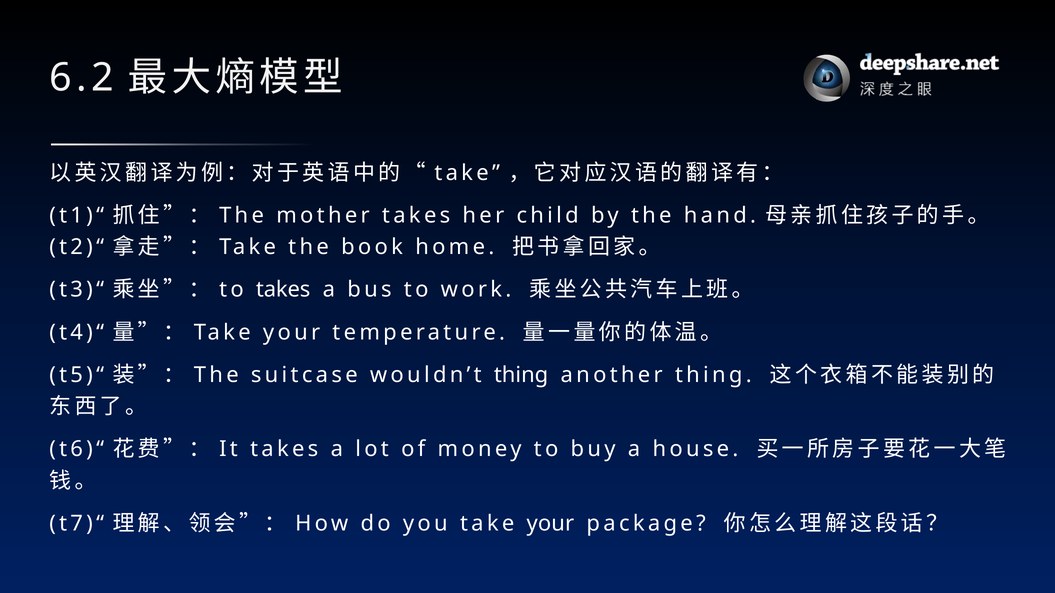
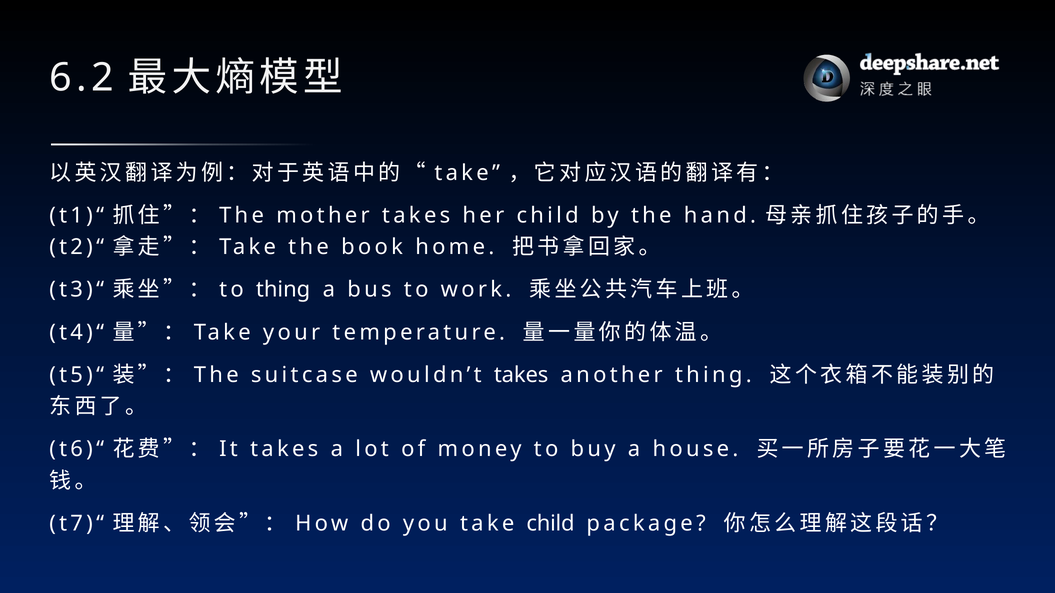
to takes: takes -> thing
wouldn’t thing: thing -> takes
you take your: your -> child
